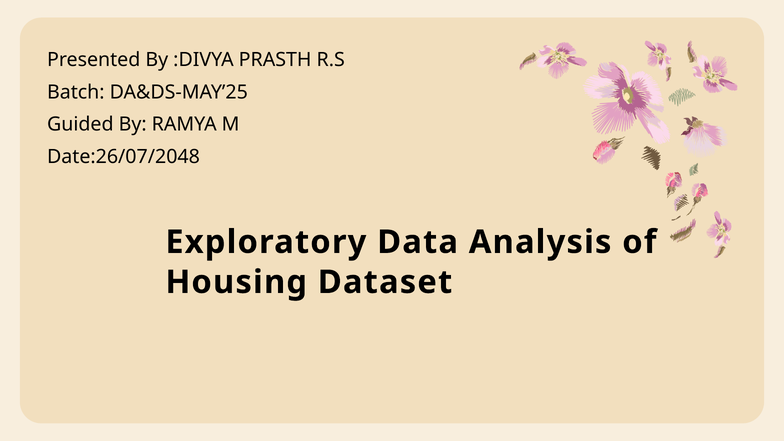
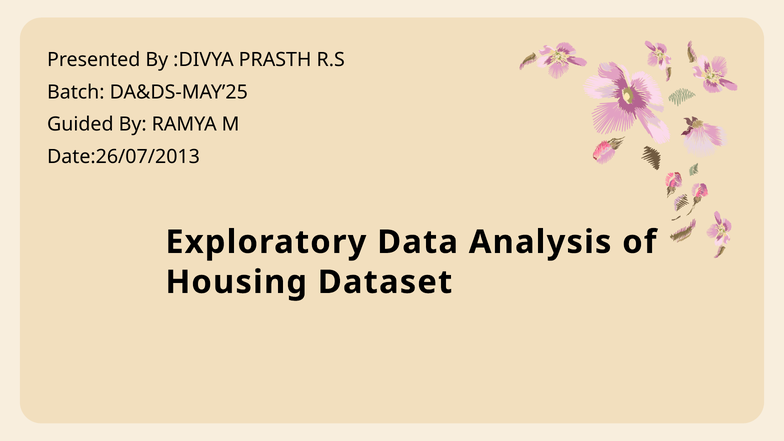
Date:26/07/2048: Date:26/07/2048 -> Date:26/07/2013
